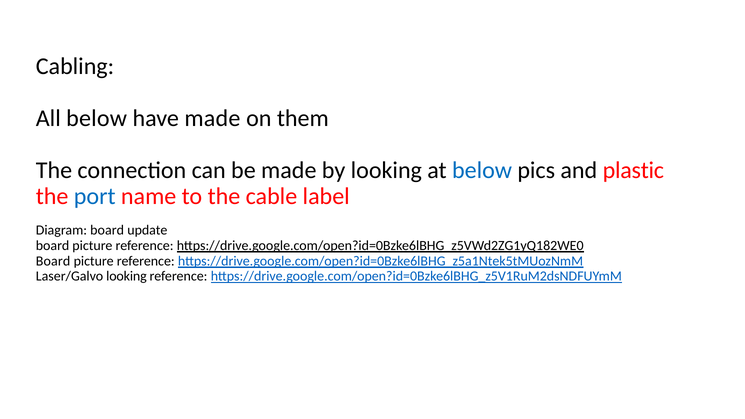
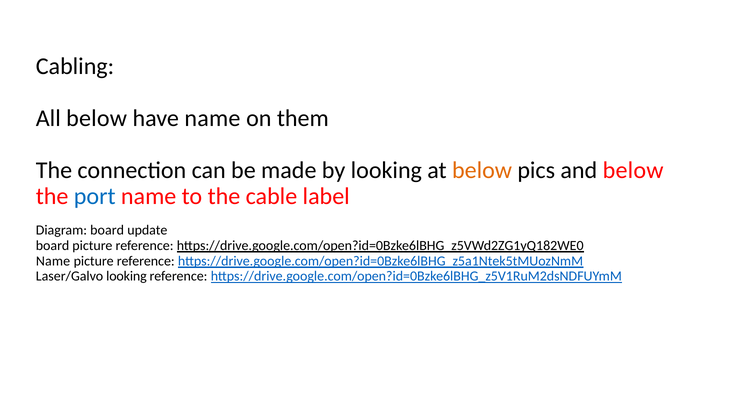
have made: made -> name
below at (482, 170) colour: blue -> orange
and plastic: plastic -> below
Board at (53, 261): Board -> Name
